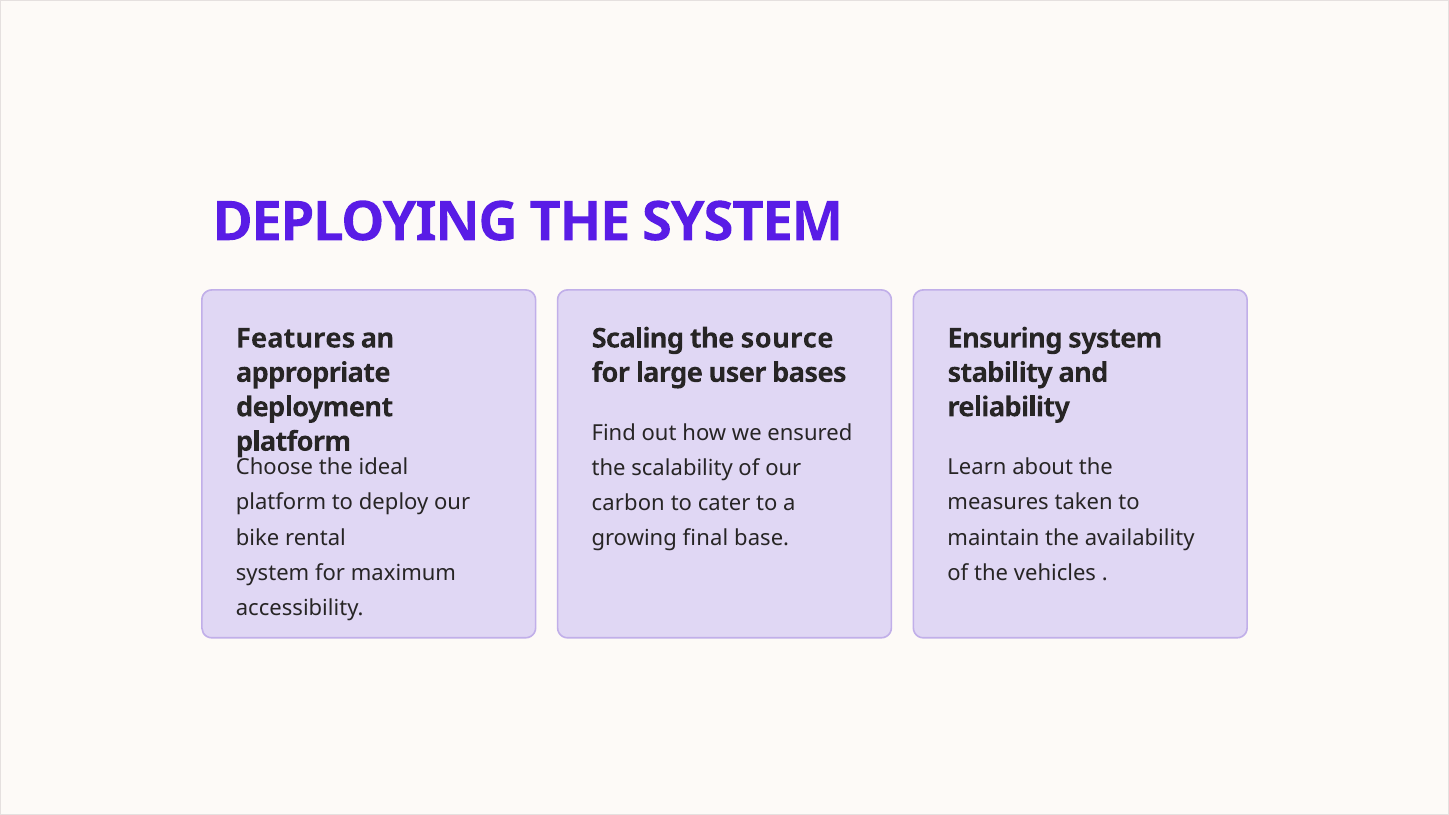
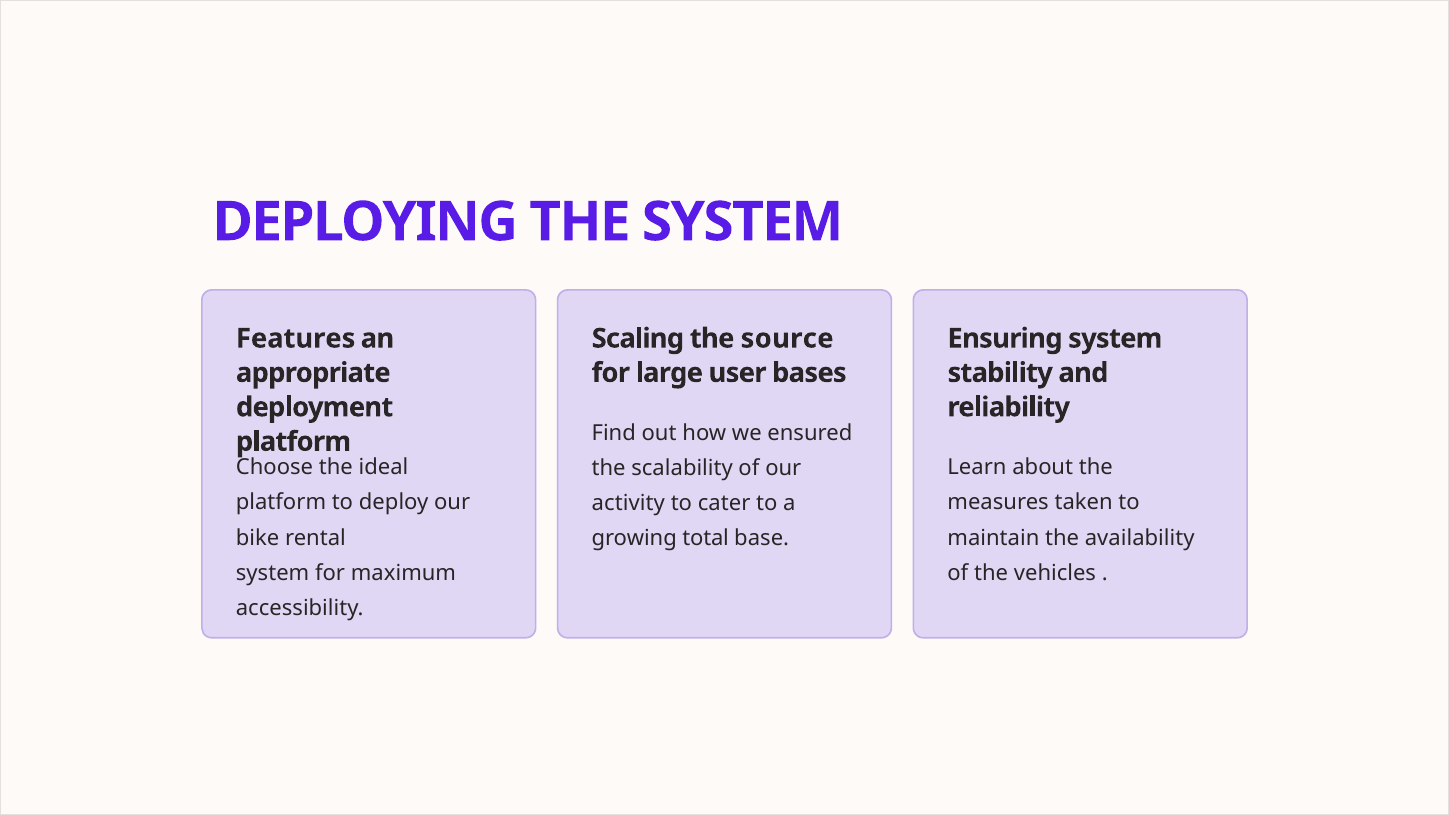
carbon: carbon -> activity
final: final -> total
